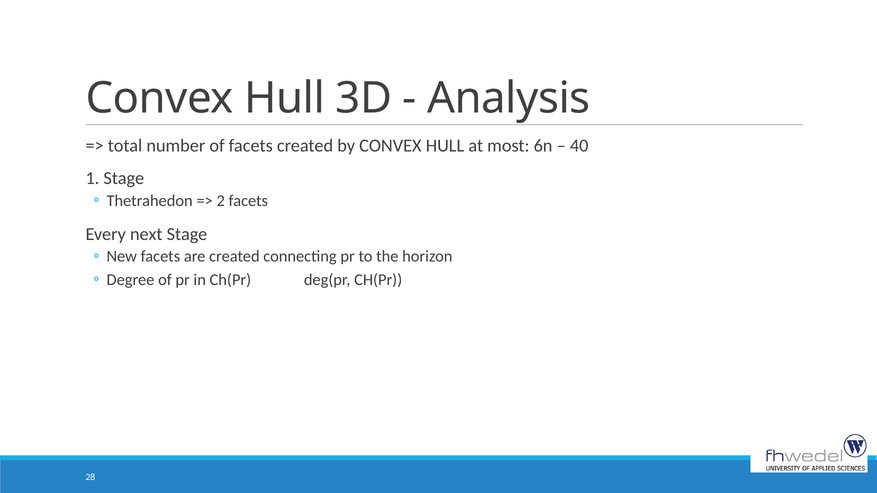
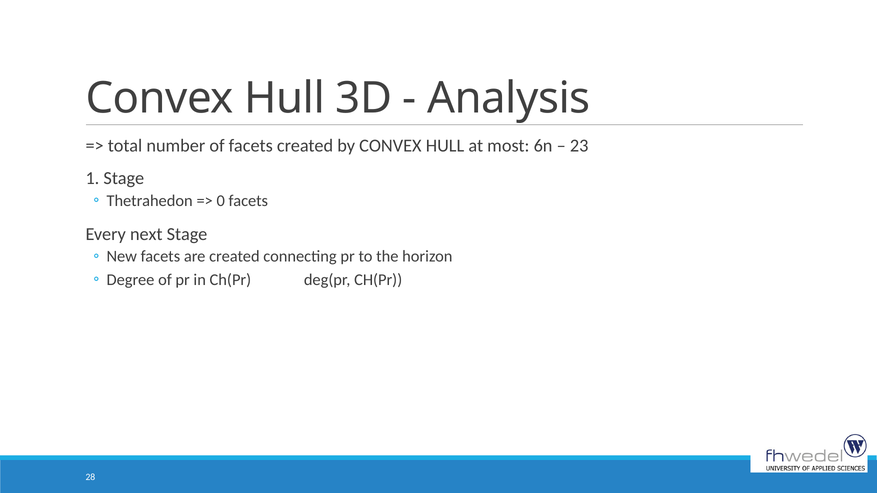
40: 40 -> 23
2: 2 -> 0
